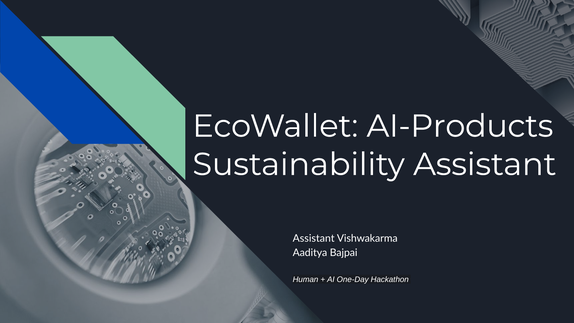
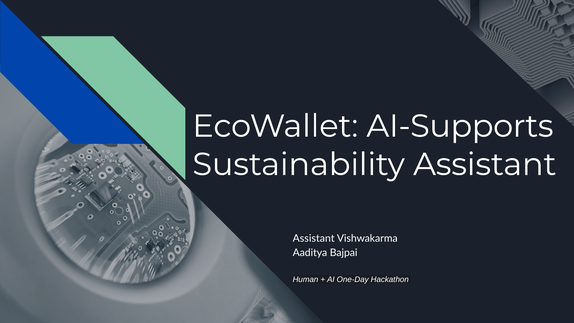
AI-Products: AI-Products -> AI-Supports
